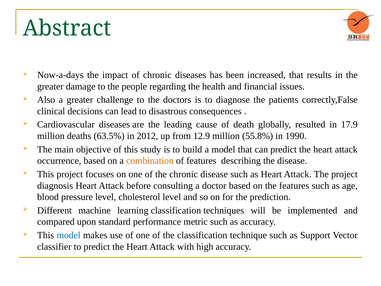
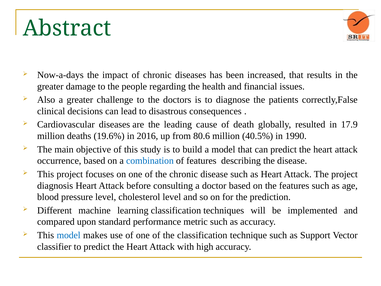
63.5%: 63.5% -> 19.6%
2012: 2012 -> 2016
12.9: 12.9 -> 80.6
55.8%: 55.8% -> 40.5%
combination colour: orange -> blue
